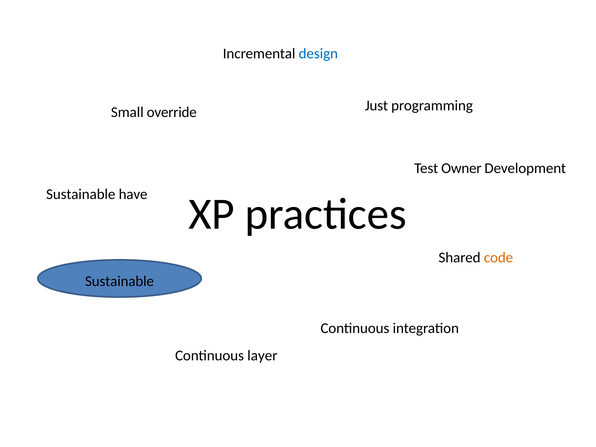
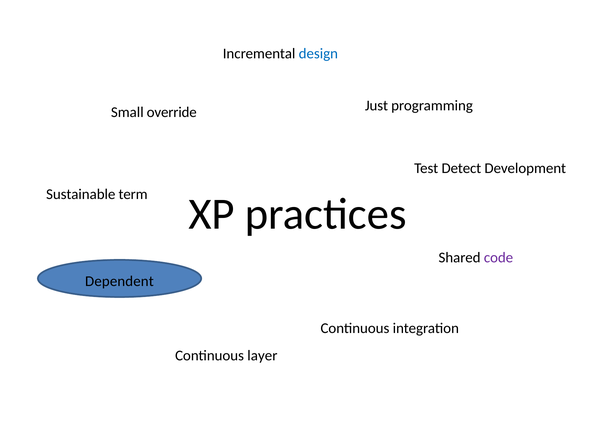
Owner: Owner -> Detect
have: have -> term
code colour: orange -> purple
Sustainable at (120, 281): Sustainable -> Dependent
